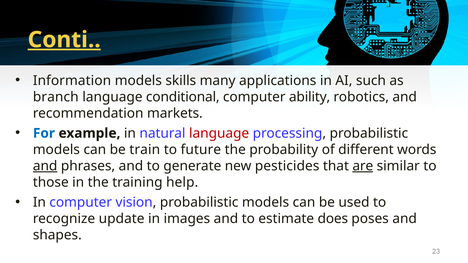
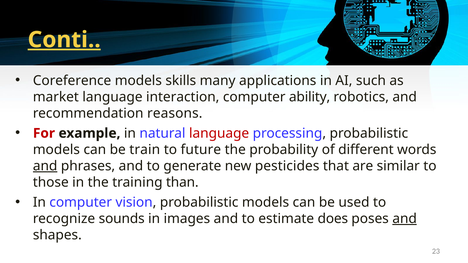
Information: Information -> Coreference
branch: branch -> market
conditional: conditional -> interaction
markets: markets -> reasons
For colour: blue -> red
are underline: present -> none
help: help -> than
update: update -> sounds
and at (405, 219) underline: none -> present
